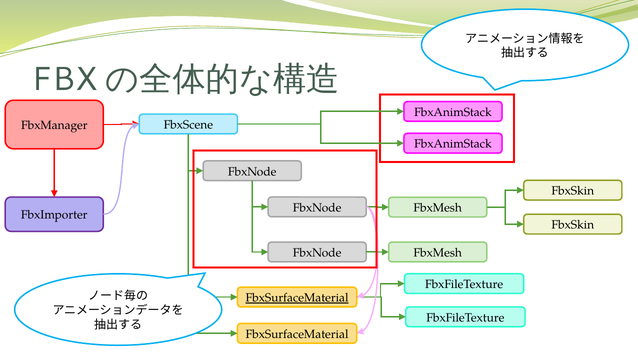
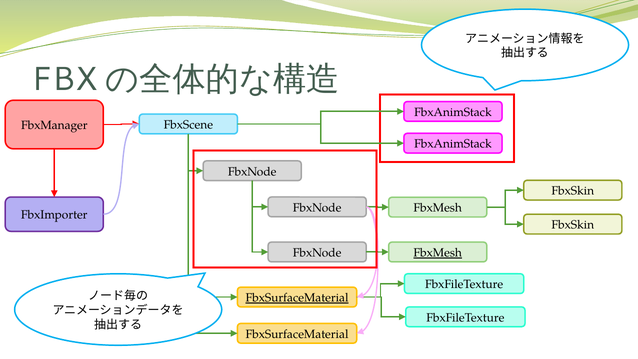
FbxMesh at (438, 253) underline: none -> present
